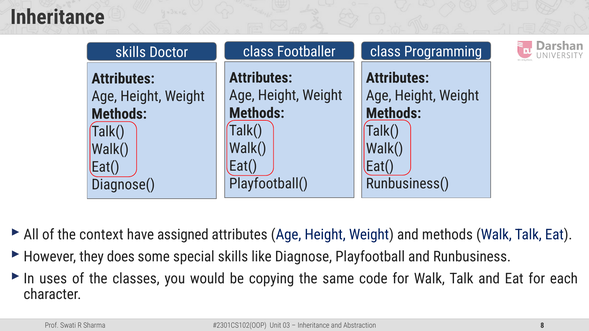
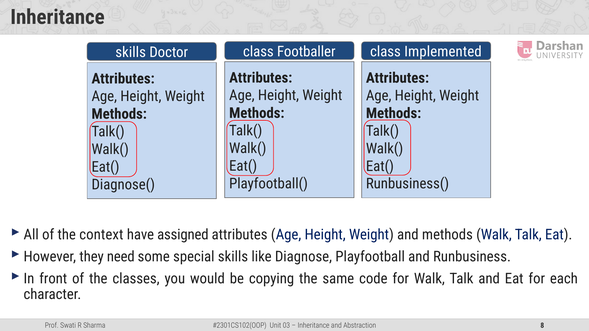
Programming: Programming -> Implemented
does: does -> need
uses: uses -> front
